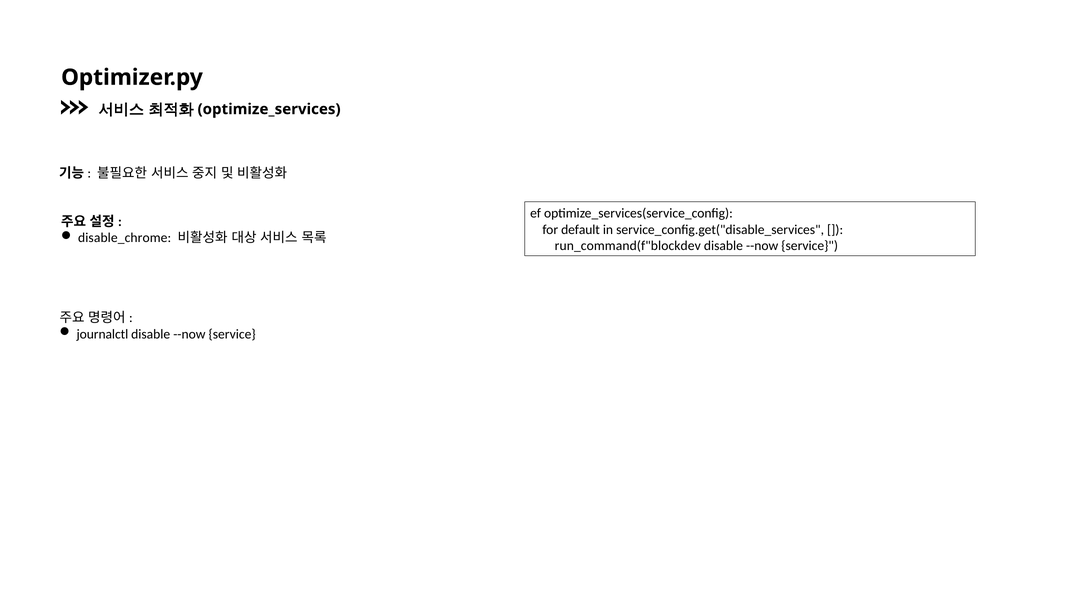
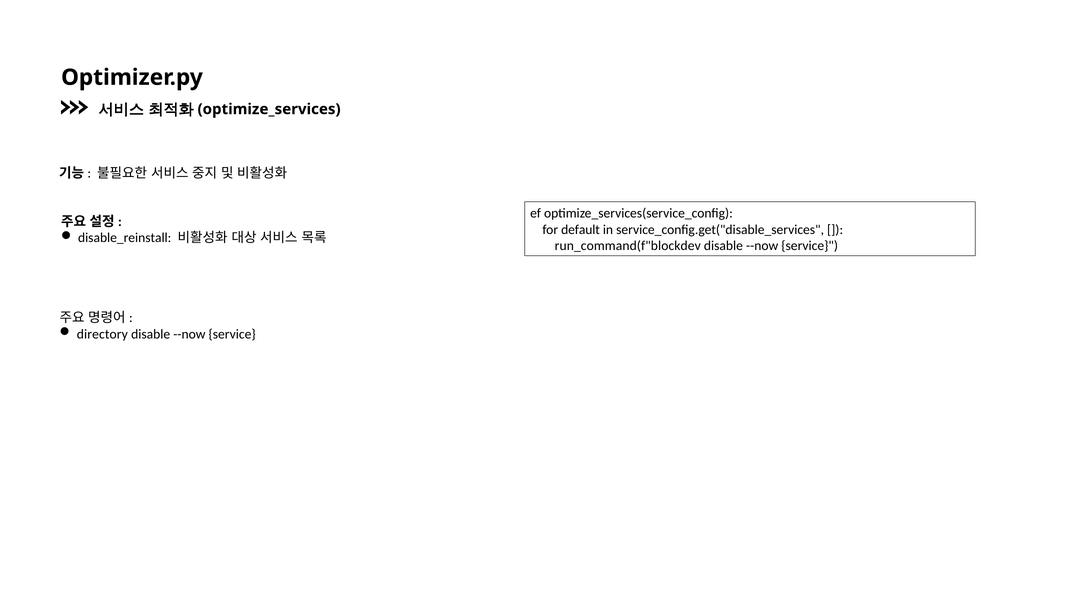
disable_chrome: disable_chrome -> disable_reinstall
journalctl: journalctl -> directory
